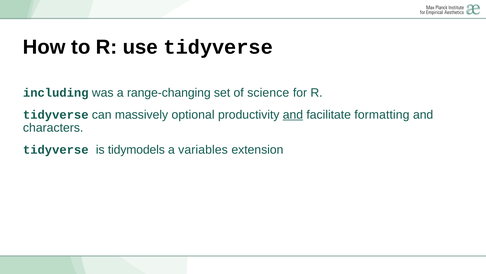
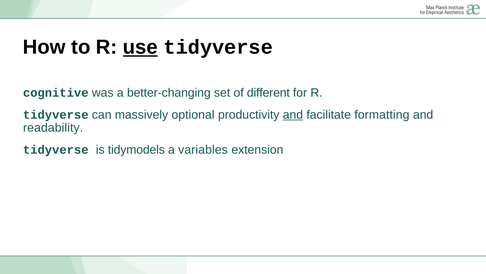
use underline: none -> present
including: including -> cognitive
range-changing: range-changing -> better-changing
science: science -> different
characters: characters -> readability
